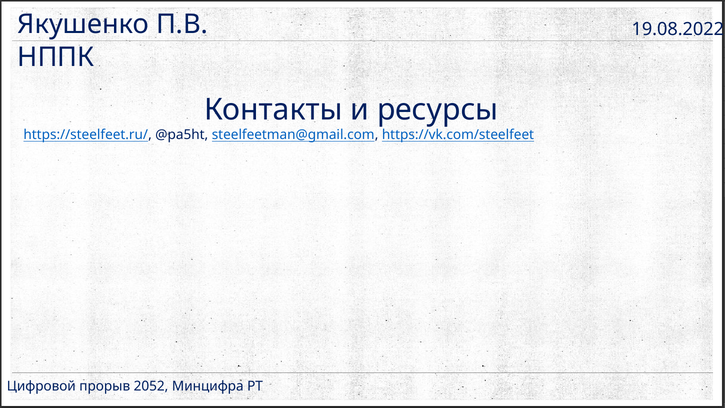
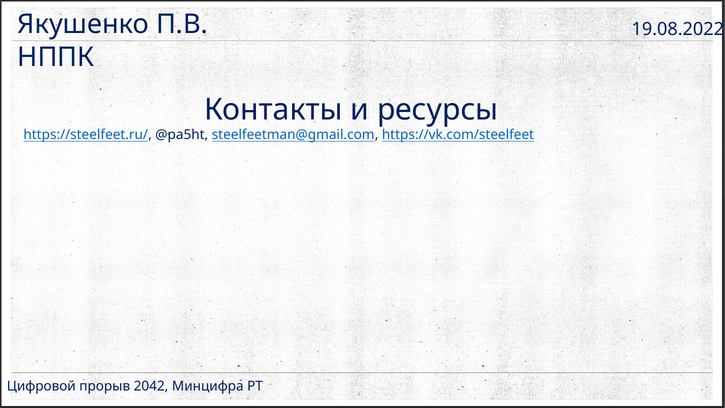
2052: 2052 -> 2042
